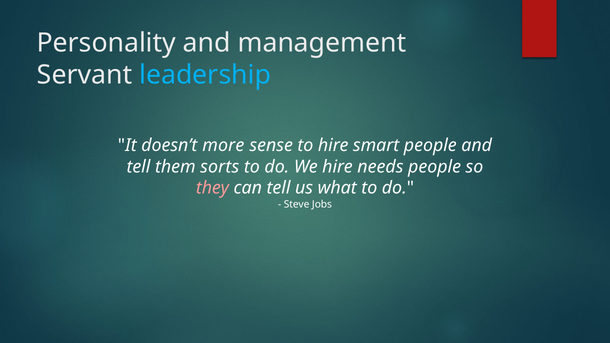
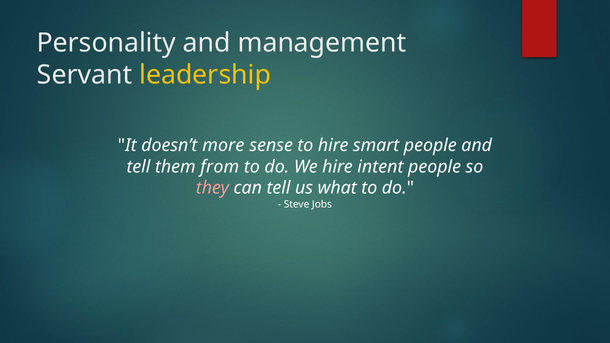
leadership colour: light blue -> yellow
sorts: sorts -> from
needs: needs -> intent
